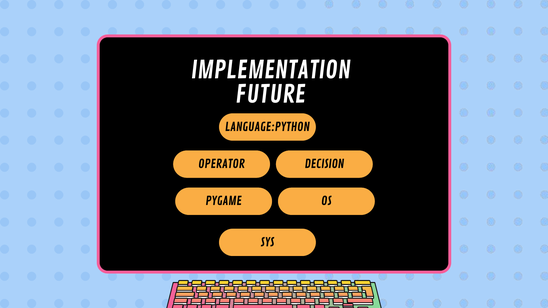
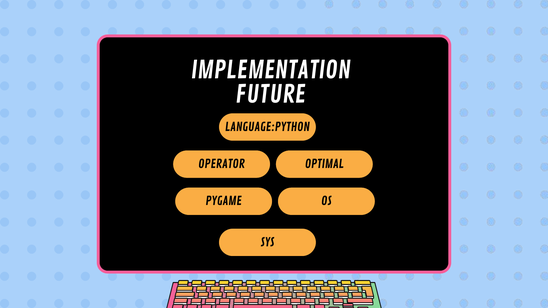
DECISION: DECISION -> OPTIMAL
